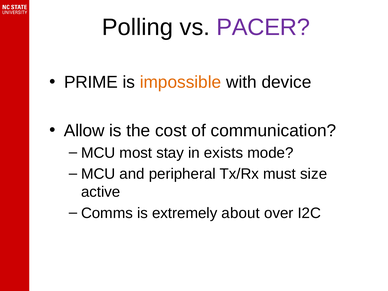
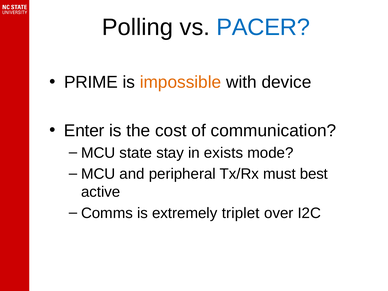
PACER colour: purple -> blue
Allow: Allow -> Enter
most: most -> state
size: size -> best
about: about -> triplet
